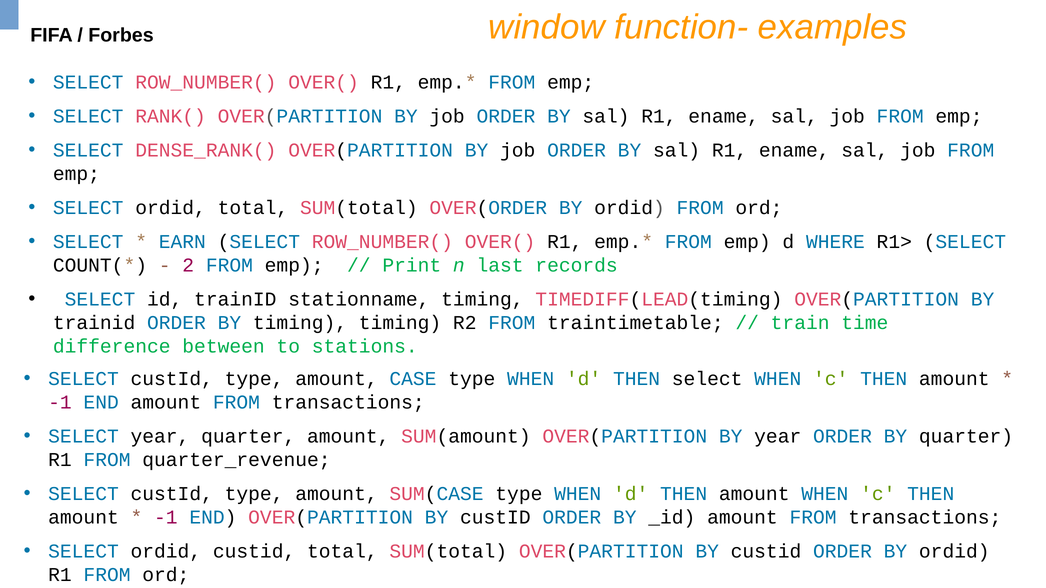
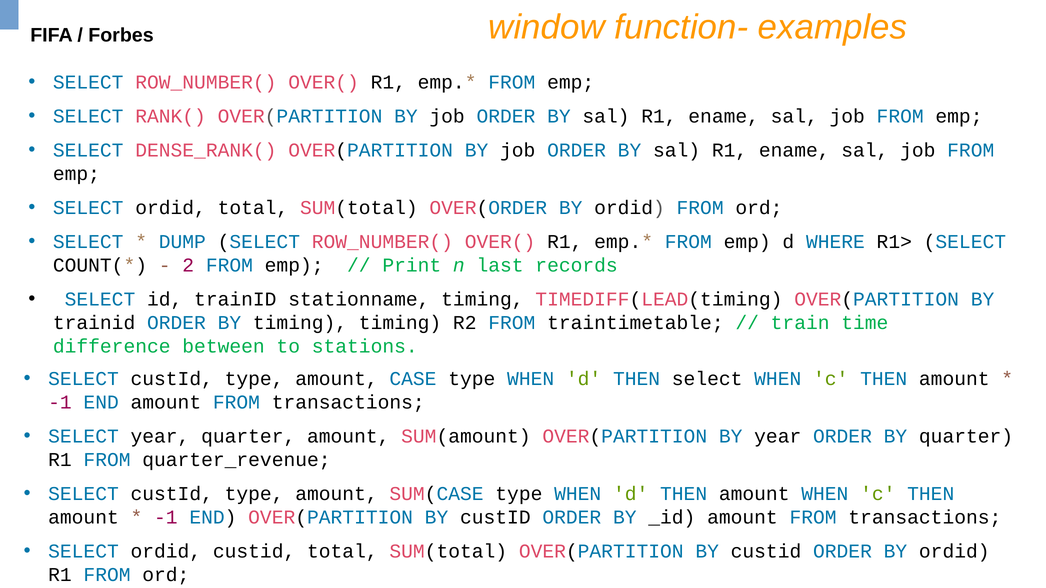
EARN: EARN -> DUMP
